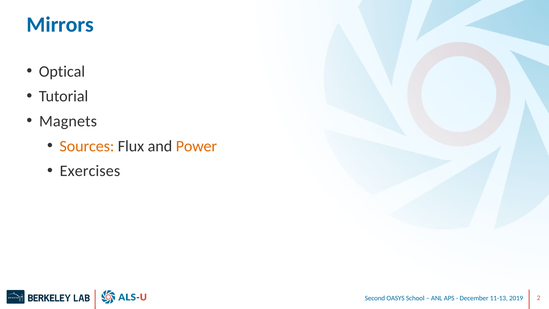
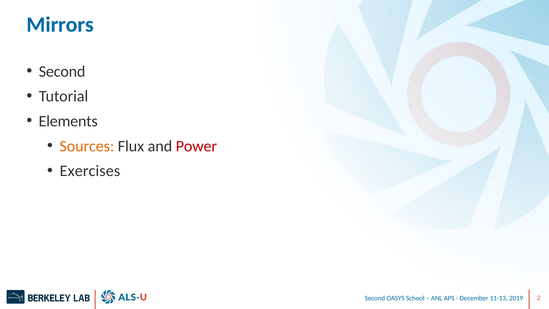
Optical at (62, 71): Optical -> Second
Magnets: Magnets -> Elements
Power colour: orange -> red
